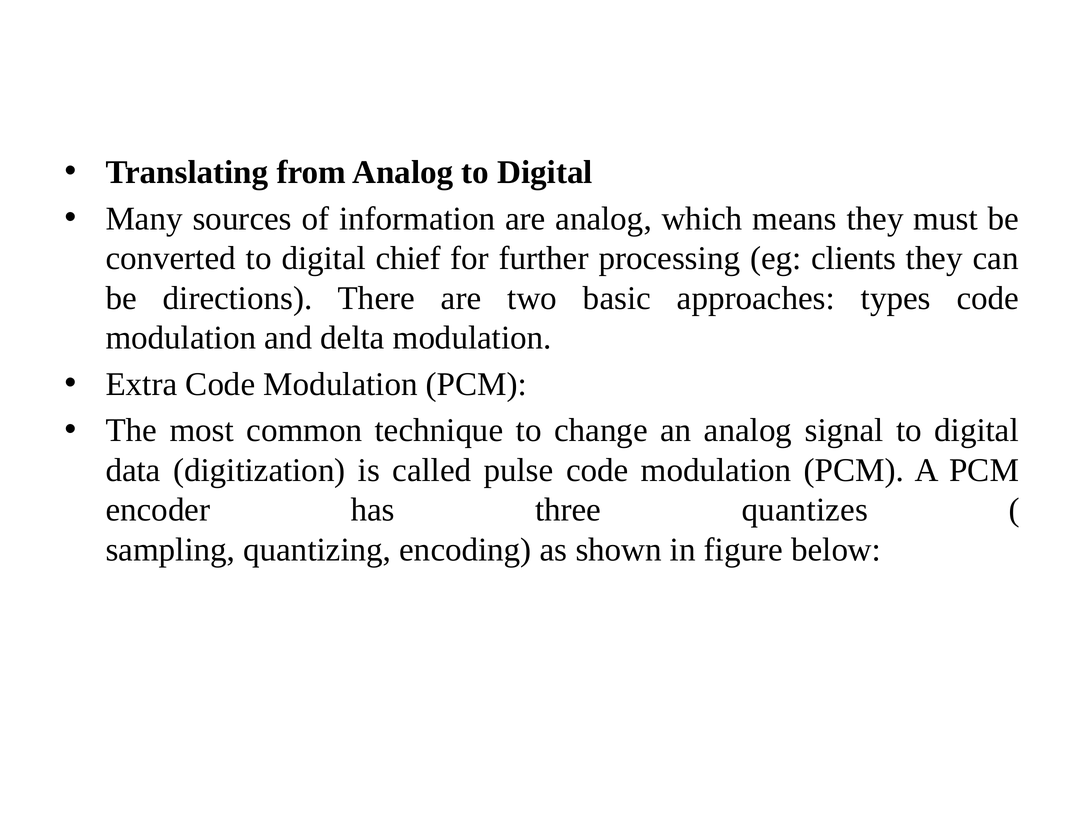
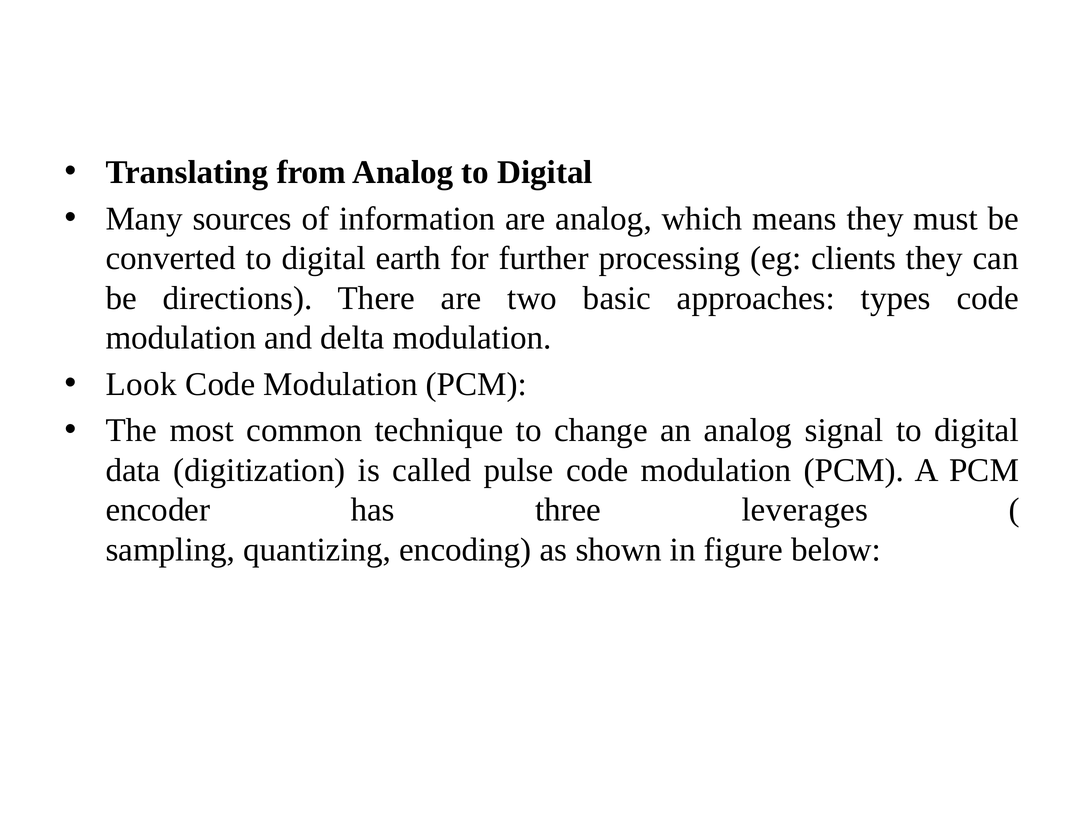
chief: chief -> earth
Extra: Extra -> Look
quantizes: quantizes -> leverages
